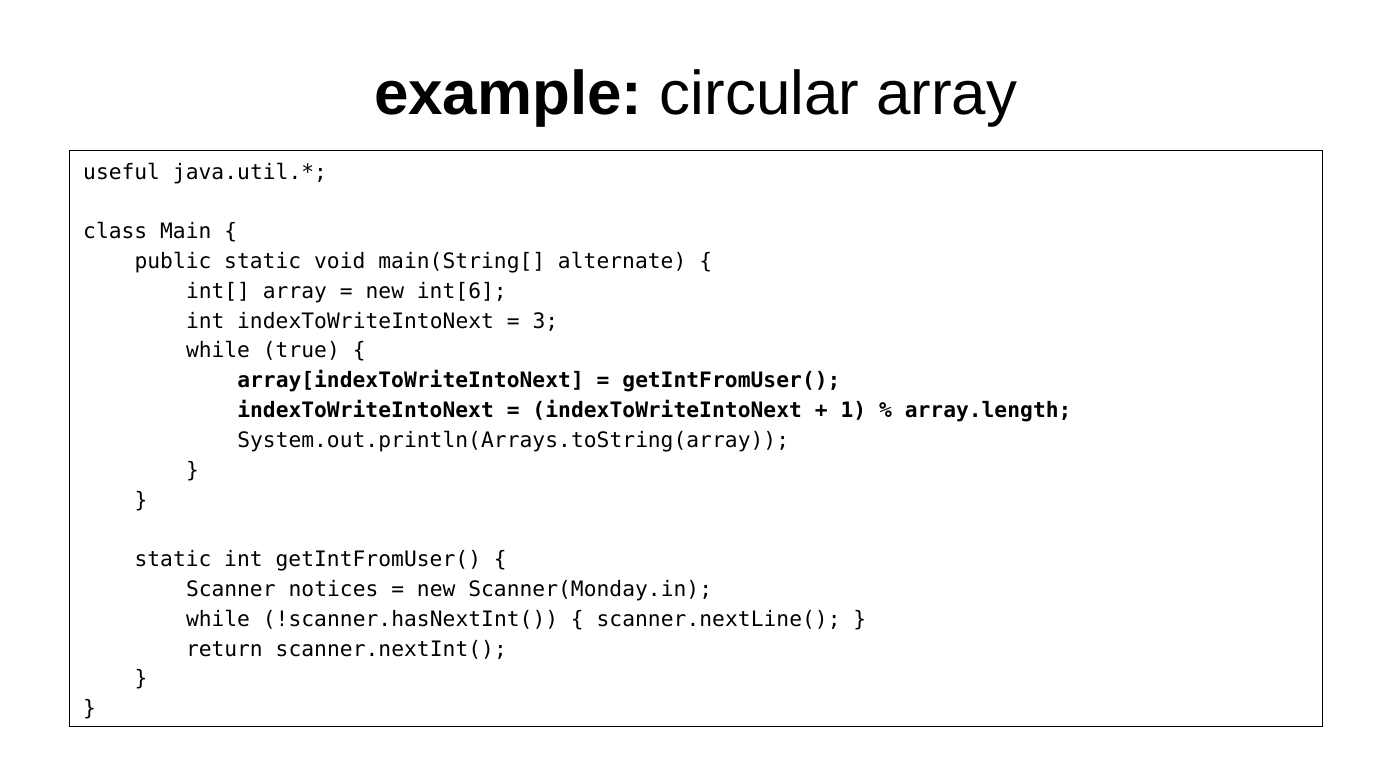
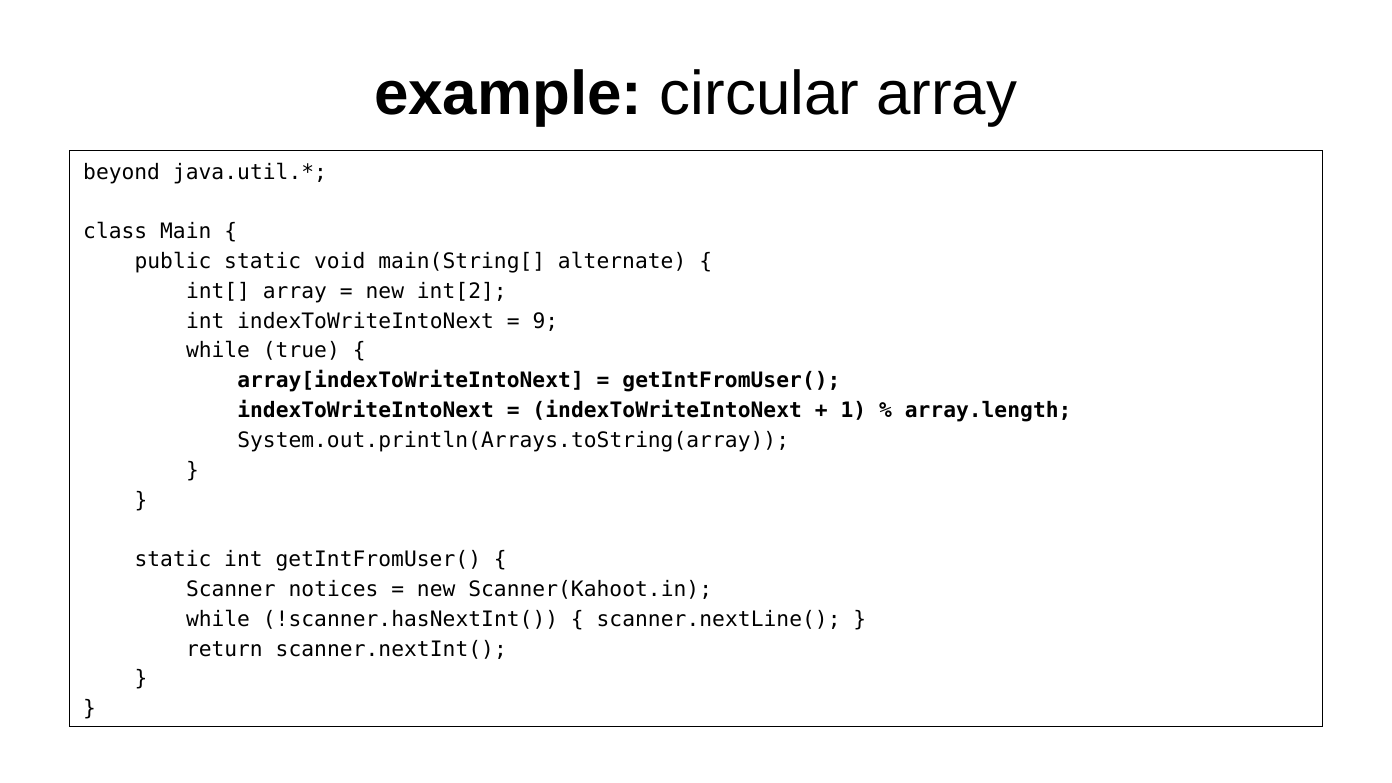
useful: useful -> beyond
int[6: int[6 -> int[2
3: 3 -> 9
Scanner(Monday.in: Scanner(Monday.in -> Scanner(Kahoot.in
